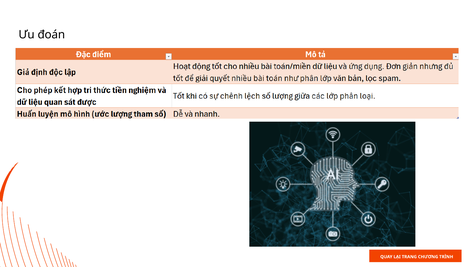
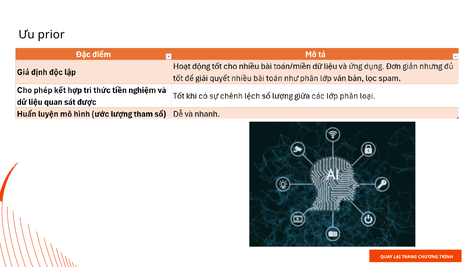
đoán: đoán -> prior
